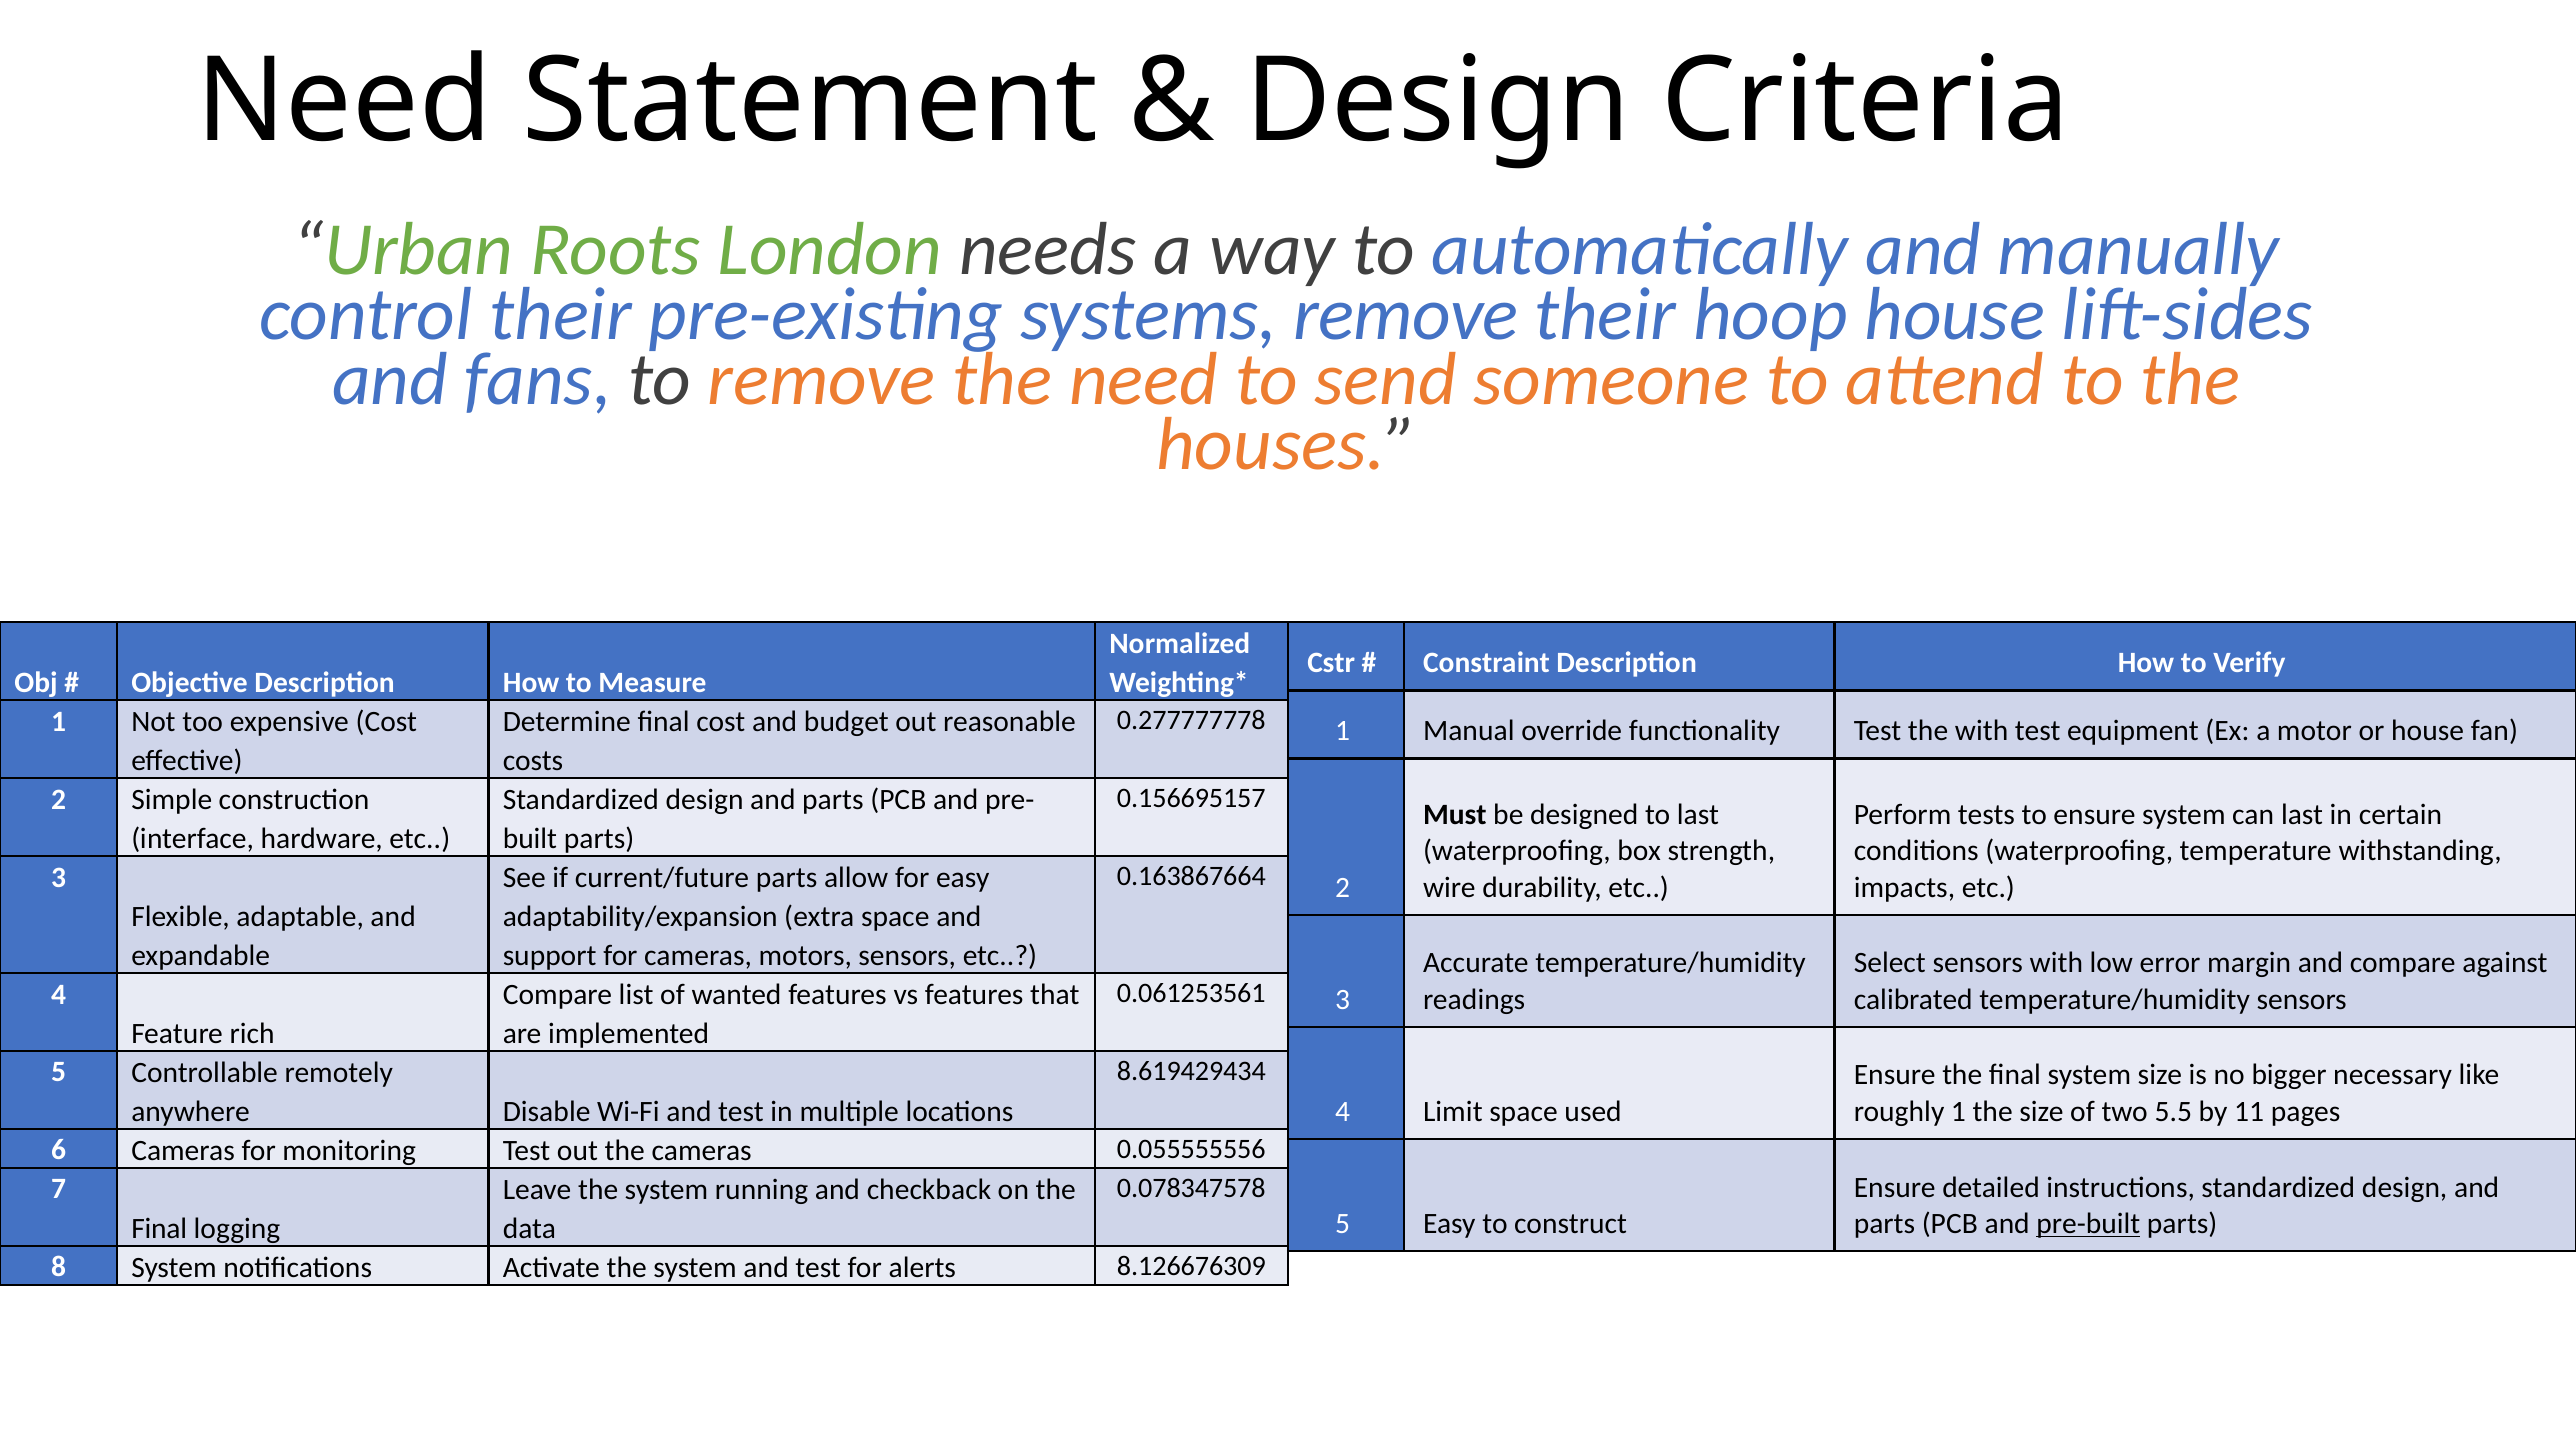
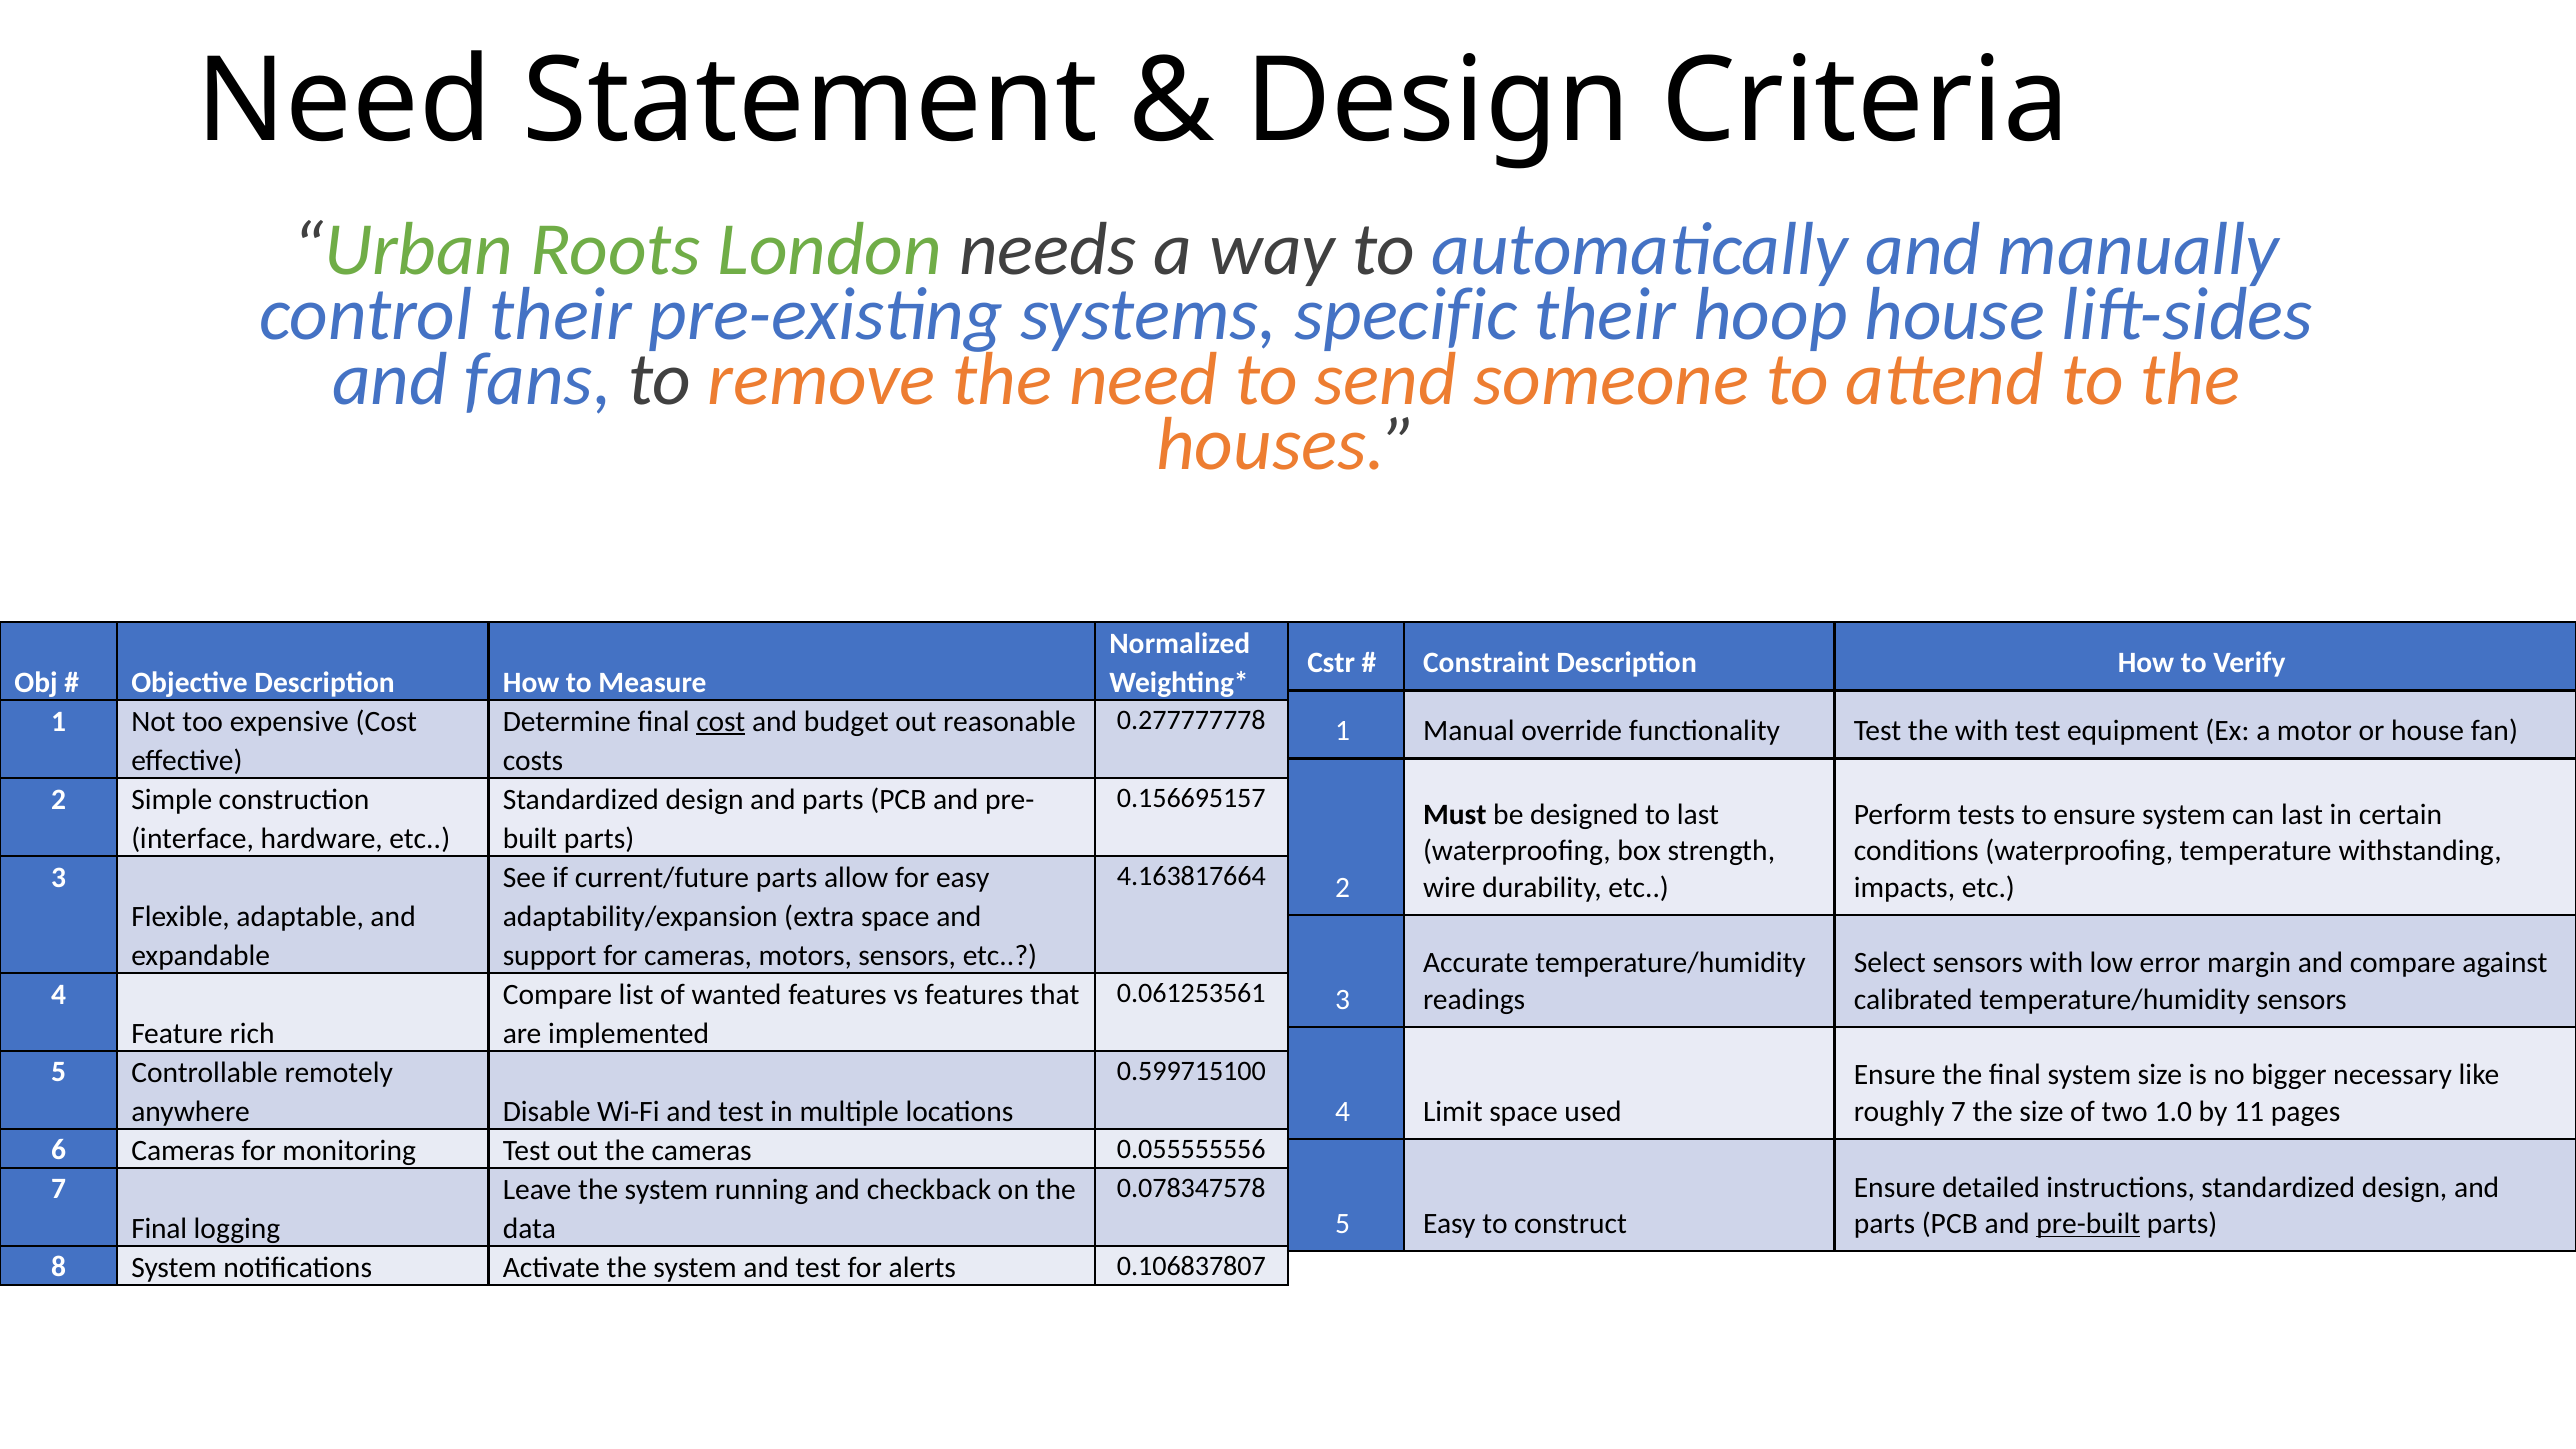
systems remove: remove -> specific
cost at (721, 722) underline: none -> present
0.163867664: 0.163867664 -> 4.163817664
8.619429434: 8.619429434 -> 0.599715100
roughly 1: 1 -> 7
5.5: 5.5 -> 1.0
8.126676309: 8.126676309 -> 0.106837807
